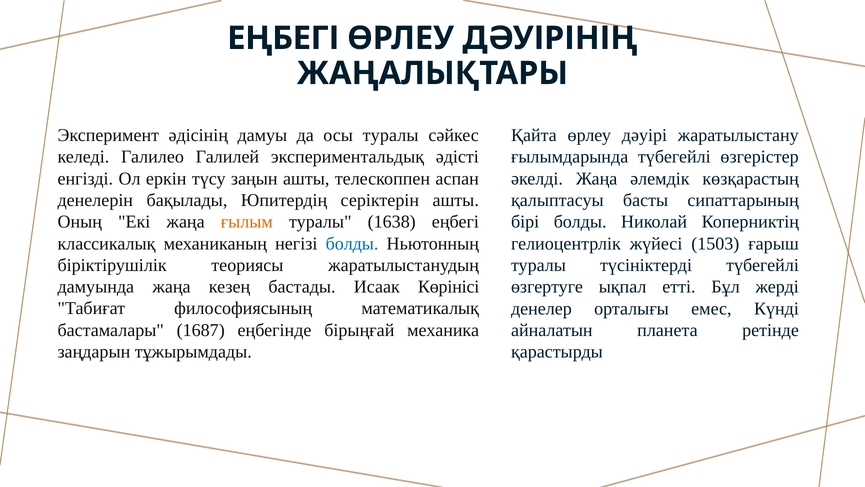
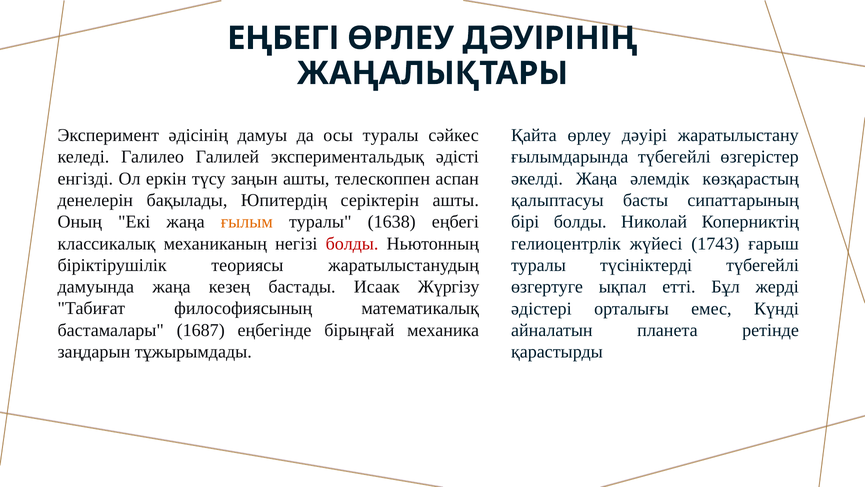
болды at (352, 243) colour: blue -> red
1503: 1503 -> 1743
Көрінісі: Көрінісі -> Жүргізу
денелер: денелер -> әдістері
